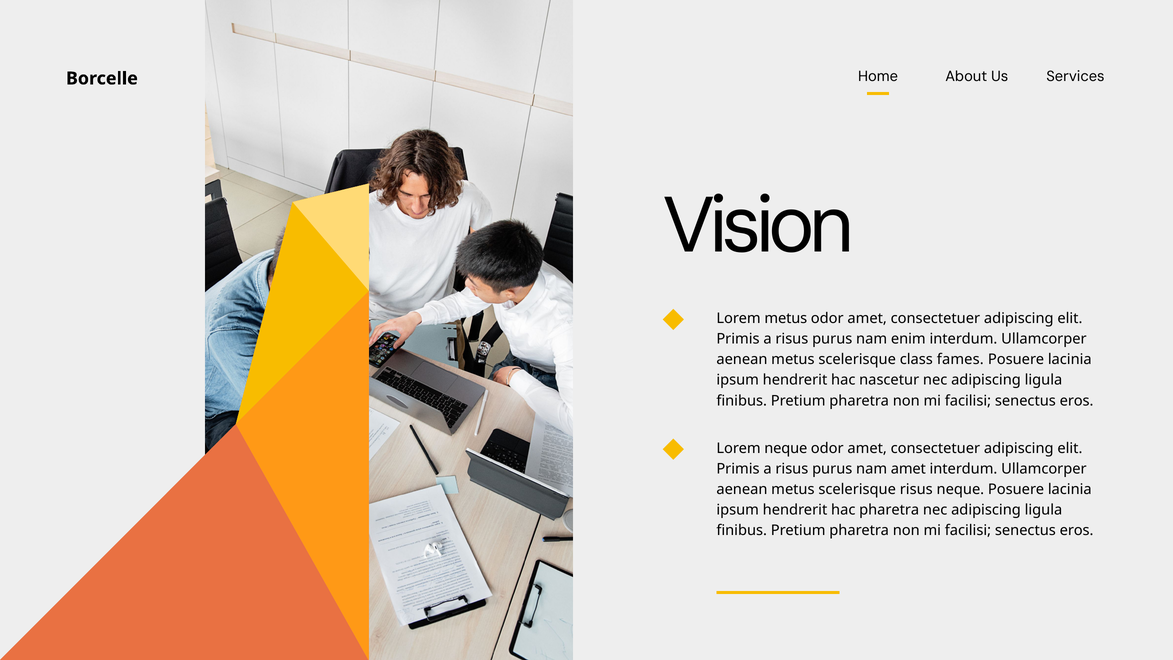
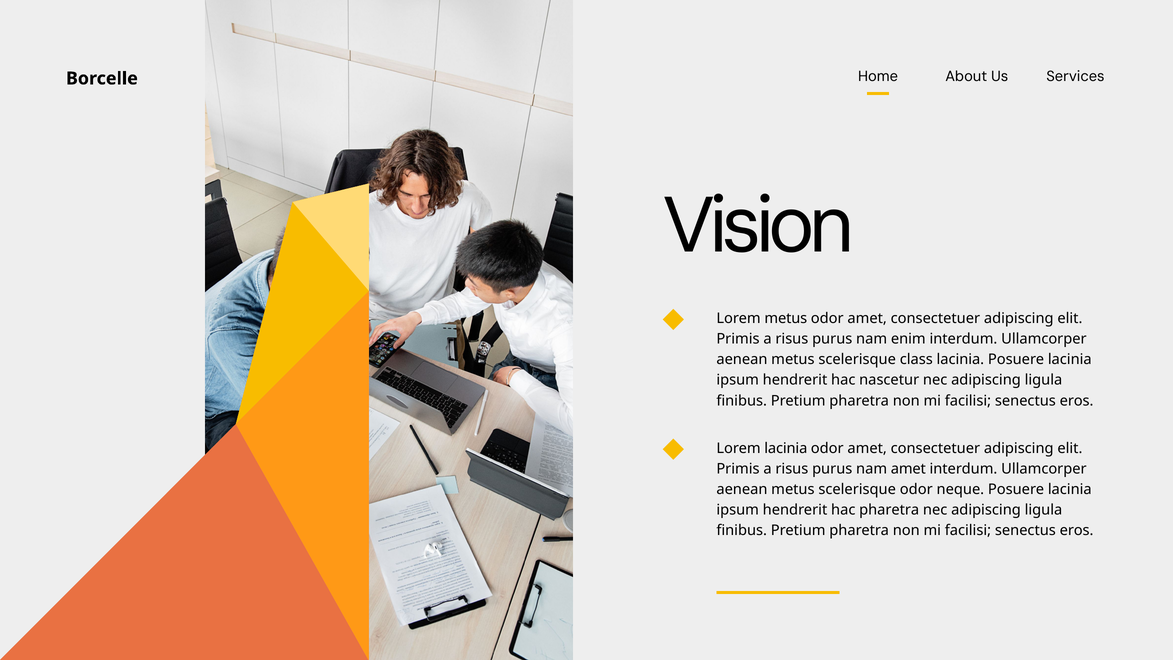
class fames: fames -> lacinia
Lorem neque: neque -> lacinia
scelerisque risus: risus -> odor
